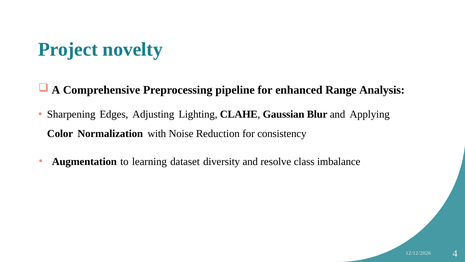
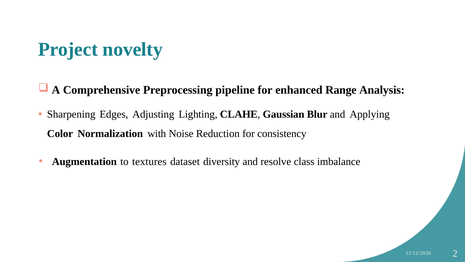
learning: learning -> textures
4: 4 -> 2
